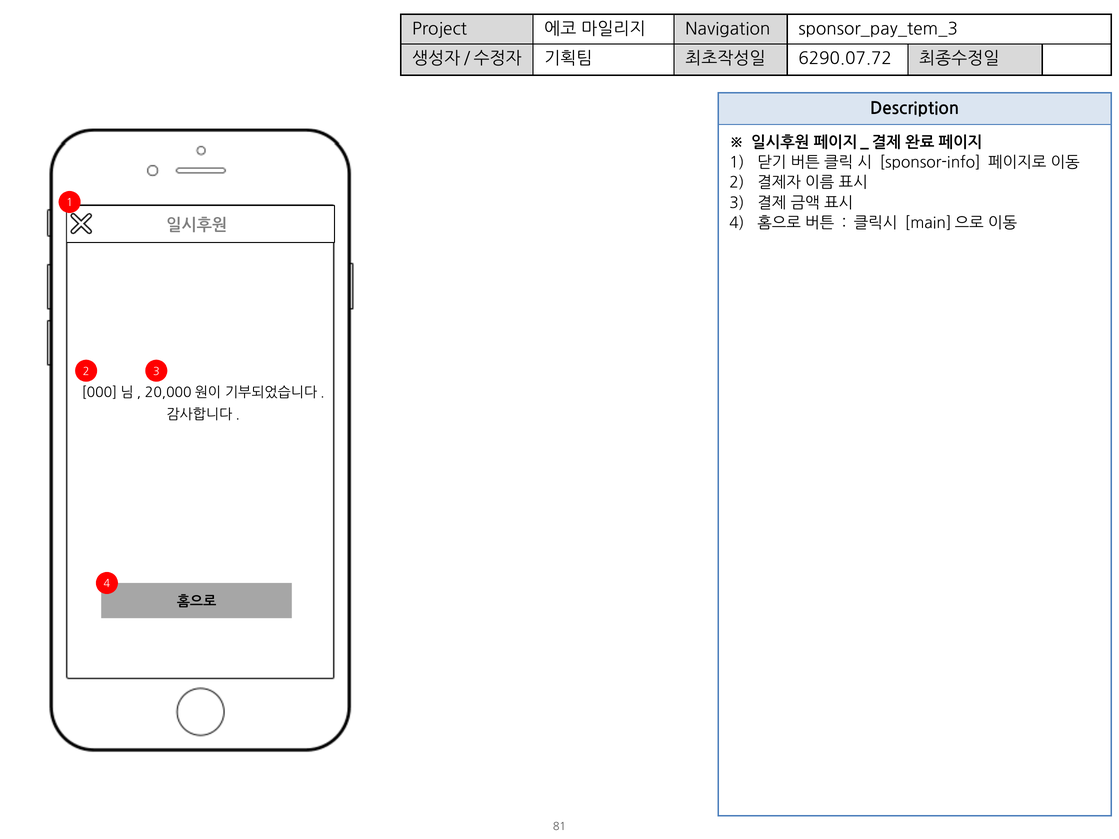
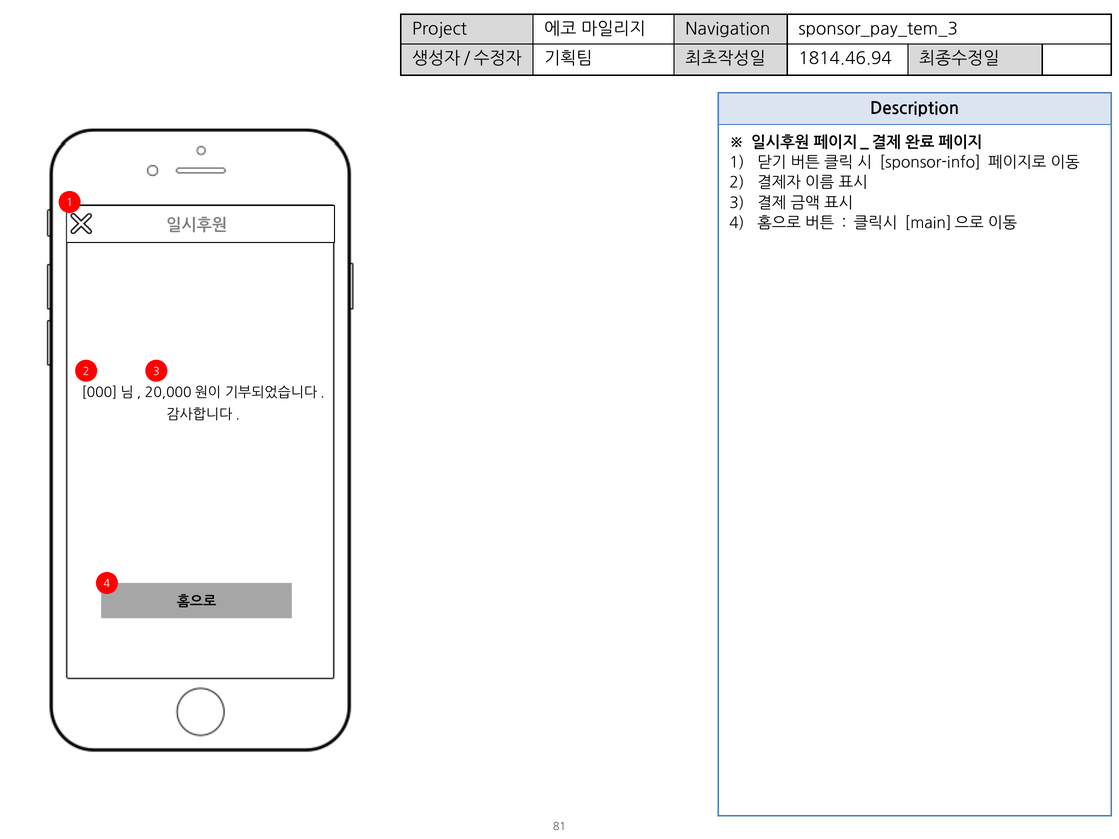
6290.07.72: 6290.07.72 -> 1814.46.94
